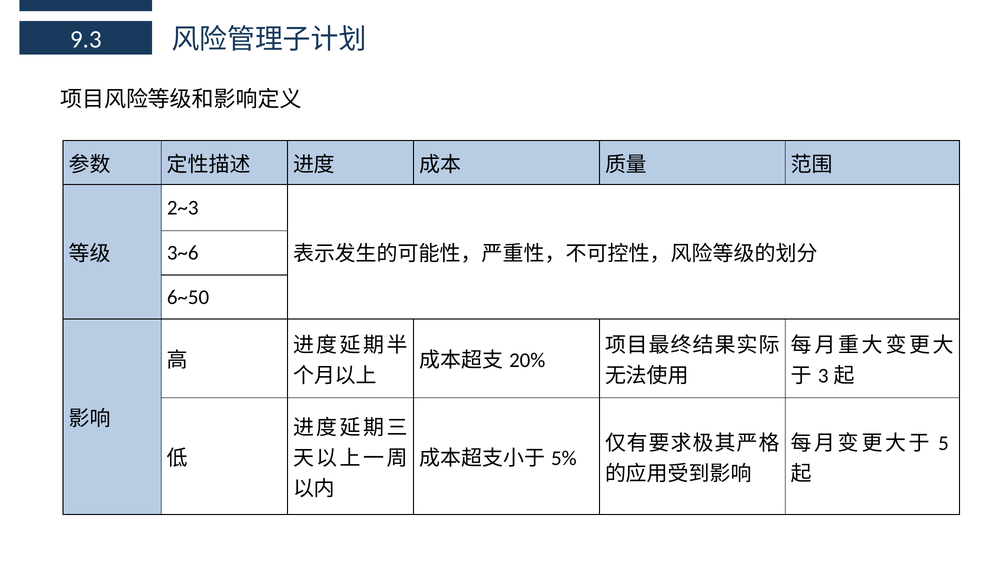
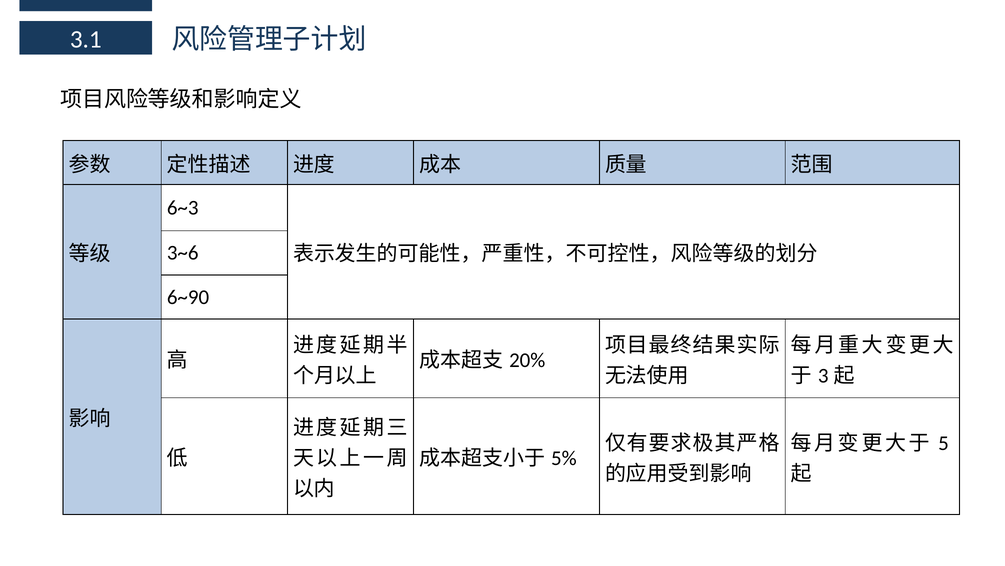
9.3: 9.3 -> 3.1
2~3: 2~3 -> 6~3
6~50: 6~50 -> 6~90
